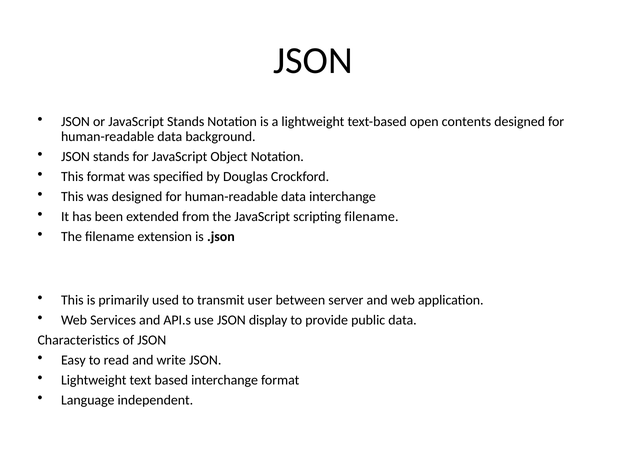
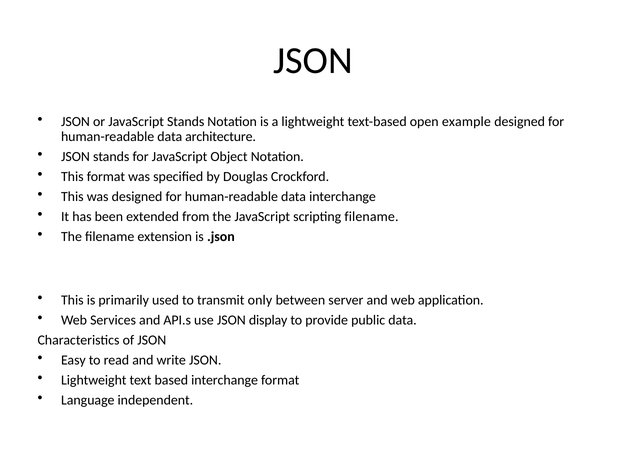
contents: contents -> example
background: background -> architecture
user: user -> only
